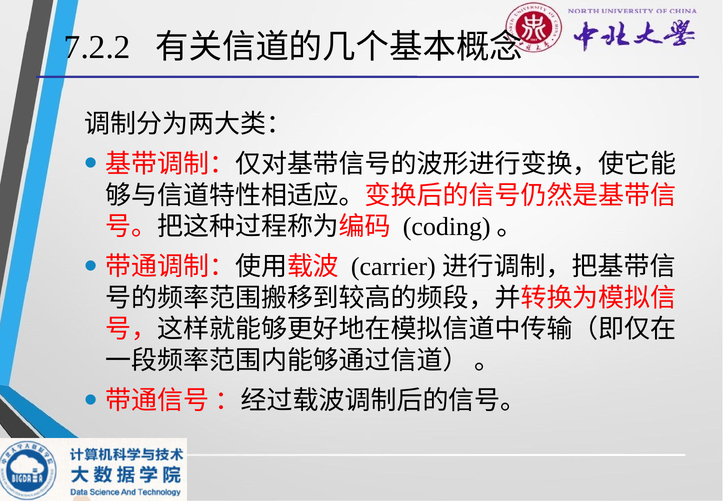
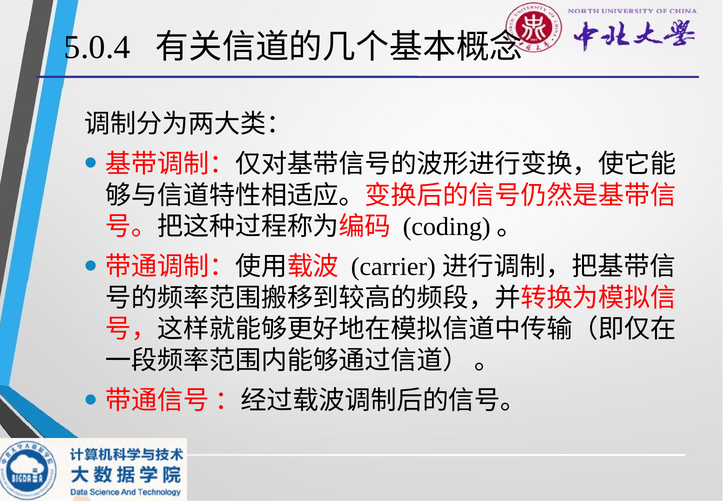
7.2.2: 7.2.2 -> 5.0.4
